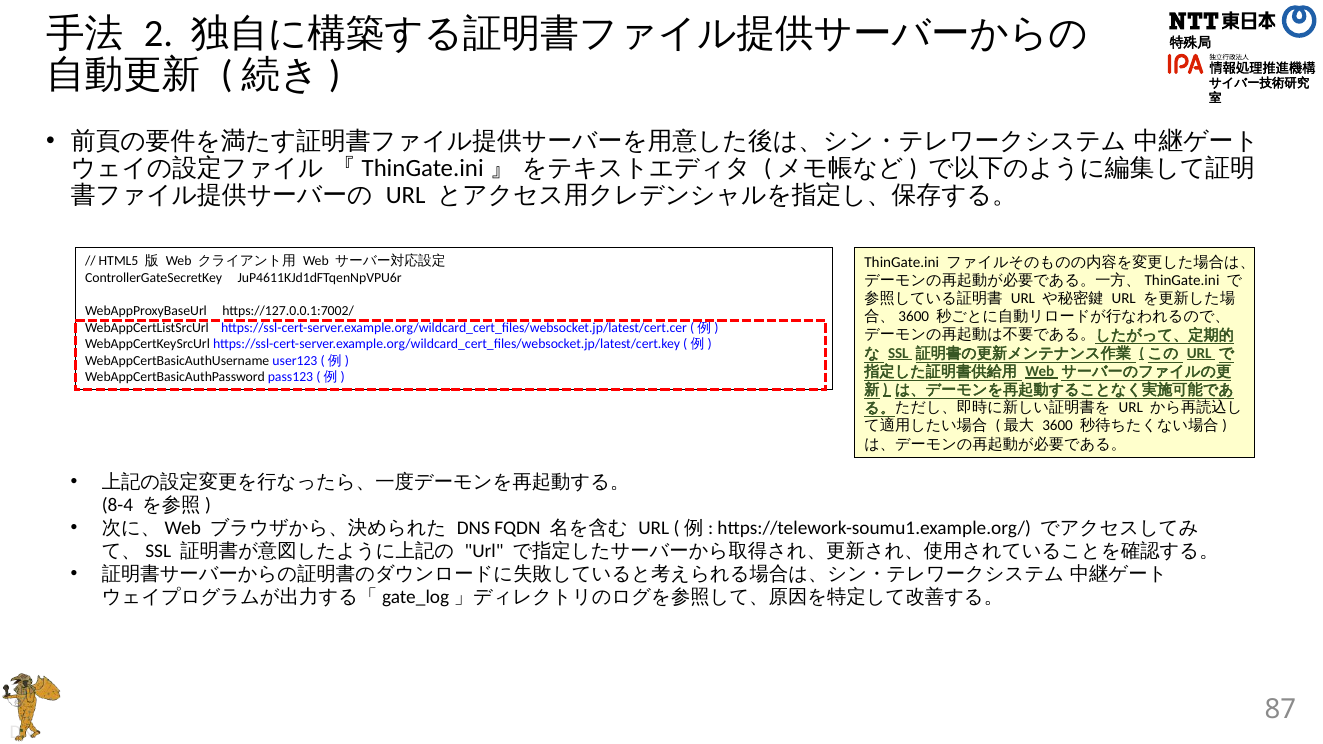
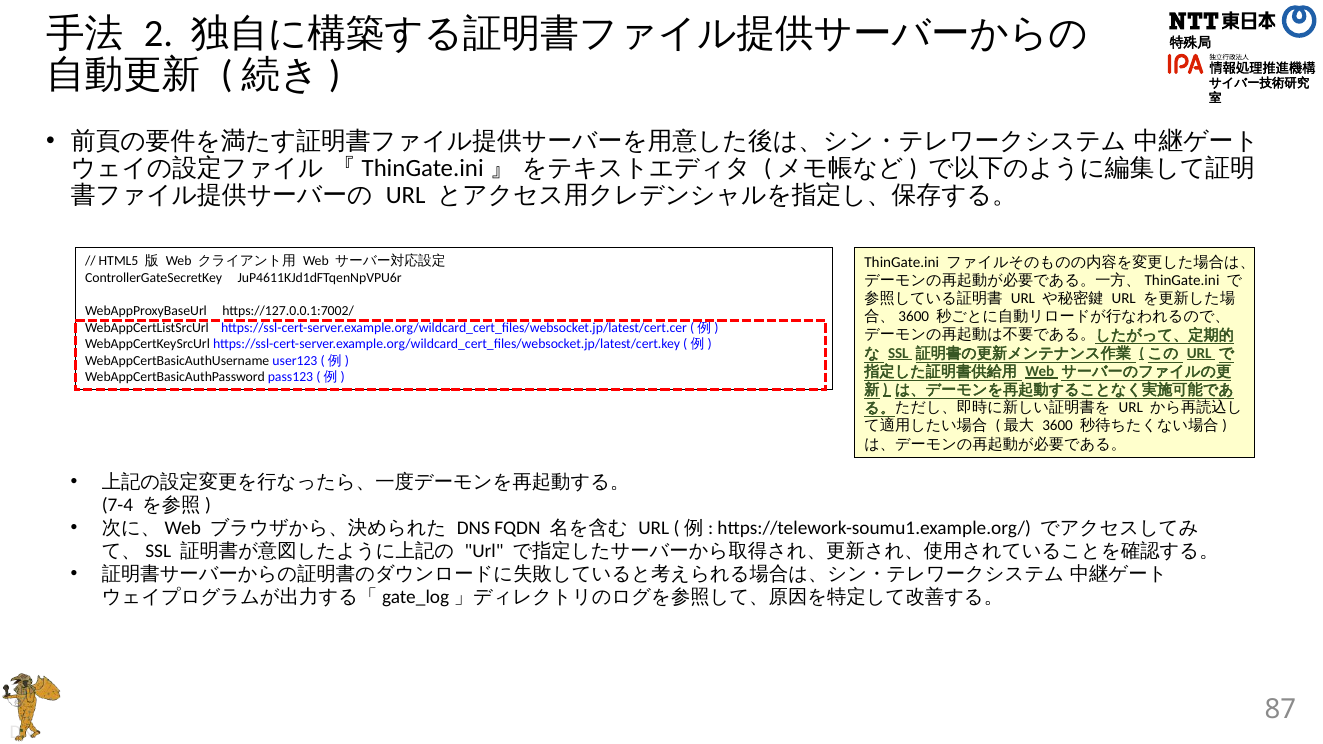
8-4: 8-4 -> 7-4
